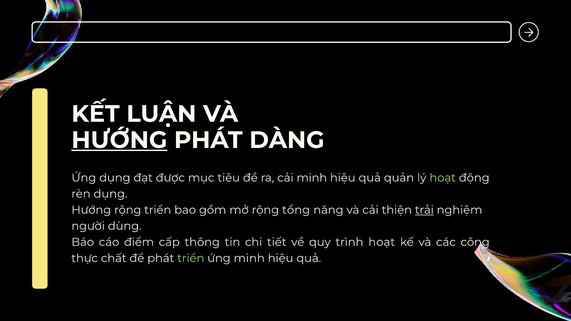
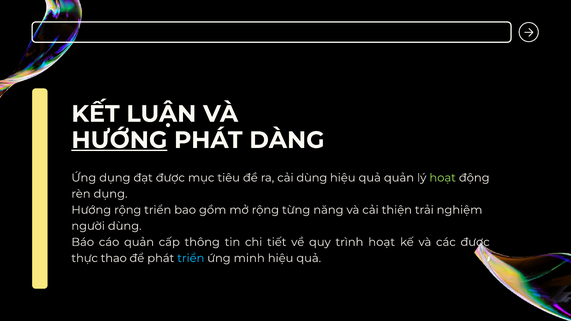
cải minh: minh -> dùng
tổng: tổng -> từng
trải underline: present -> none
cáo điểm: điểm -> quản
các công: công -> được
chất: chất -> thao
triển at (191, 258) colour: light green -> light blue
